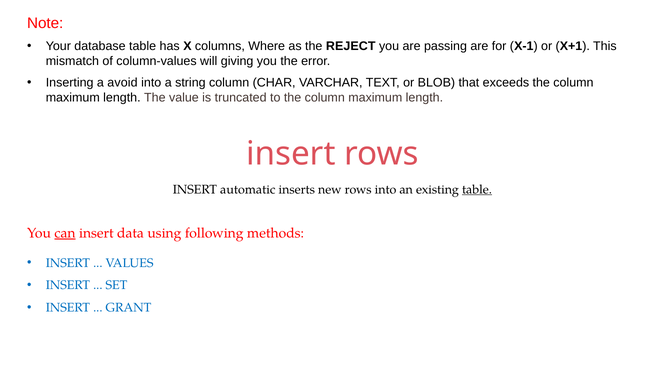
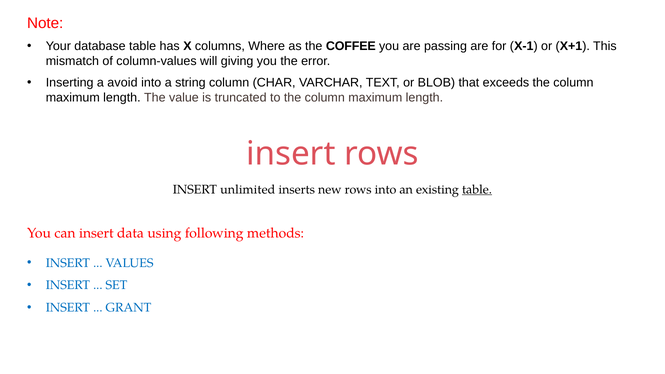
REJECT: REJECT -> COFFEE
automatic: automatic -> unlimited
can underline: present -> none
